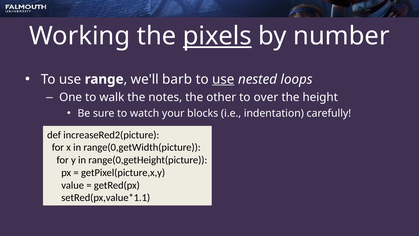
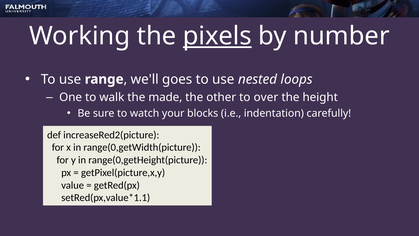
barb: barb -> goes
use at (223, 79) underline: present -> none
notes: notes -> made
